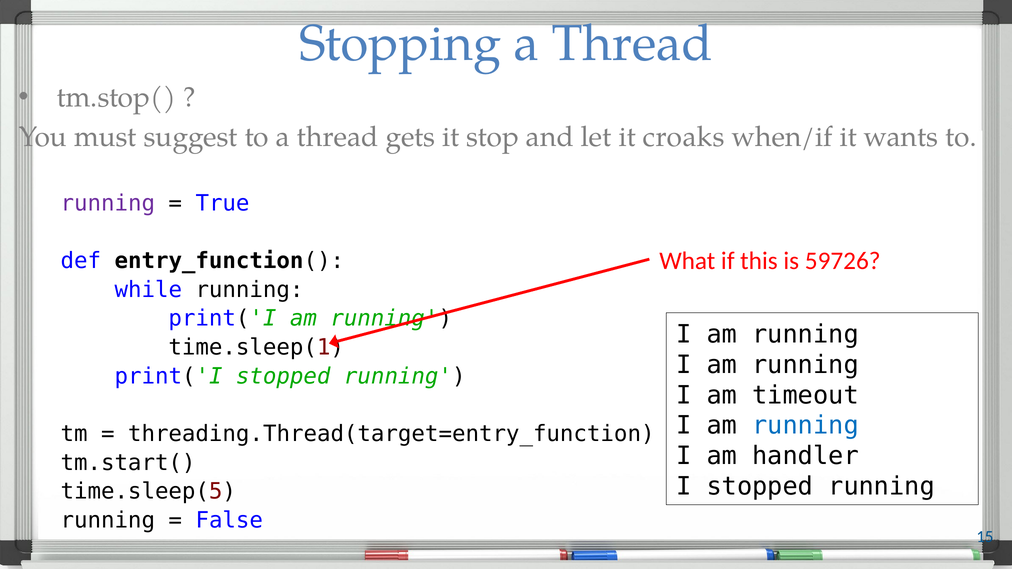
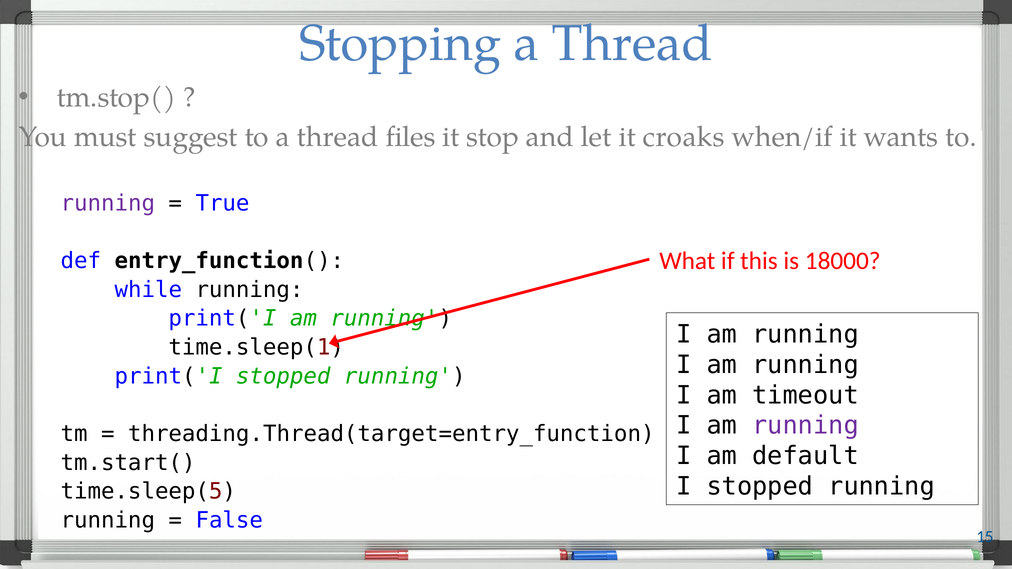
gets: gets -> files
59726: 59726 -> 18000
running at (806, 426) colour: blue -> purple
handler: handler -> default
